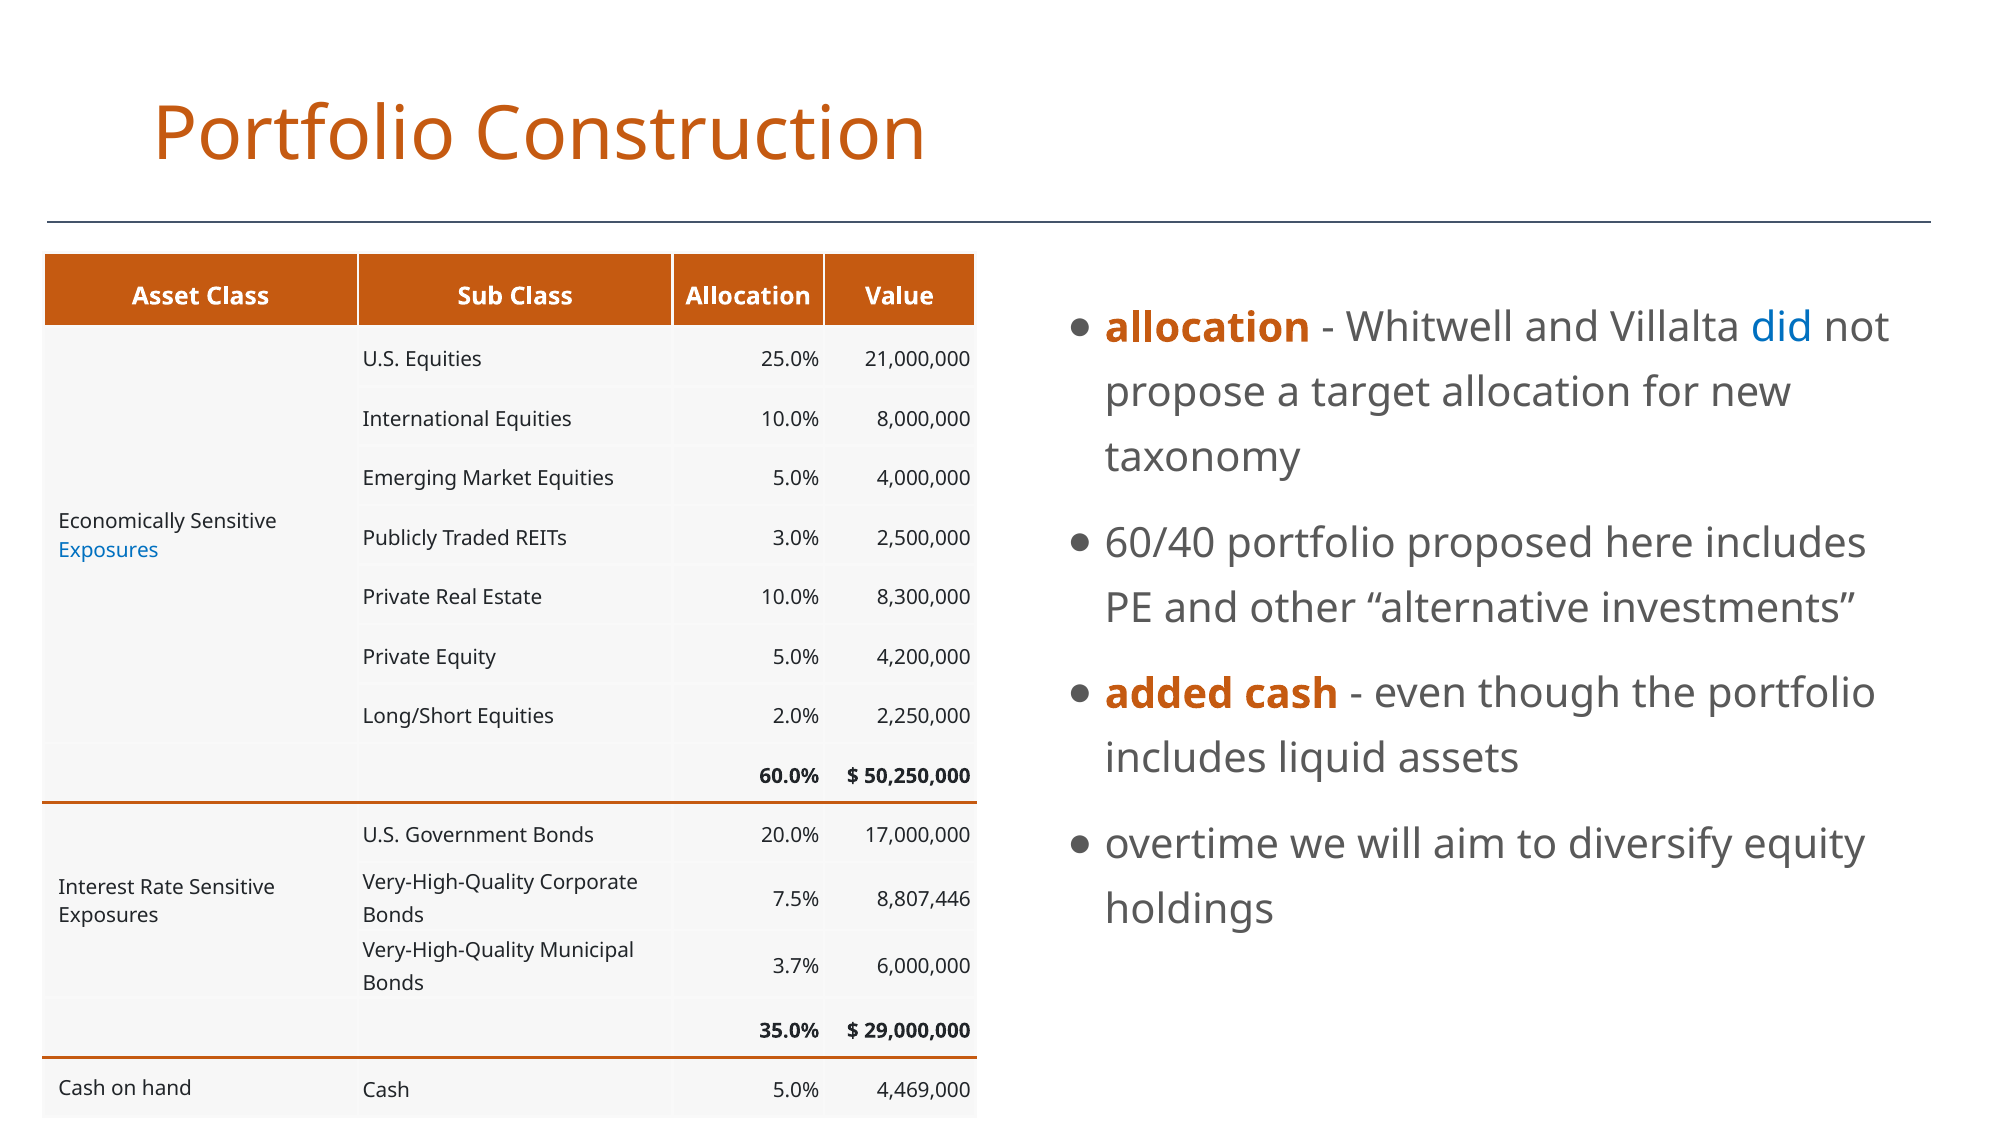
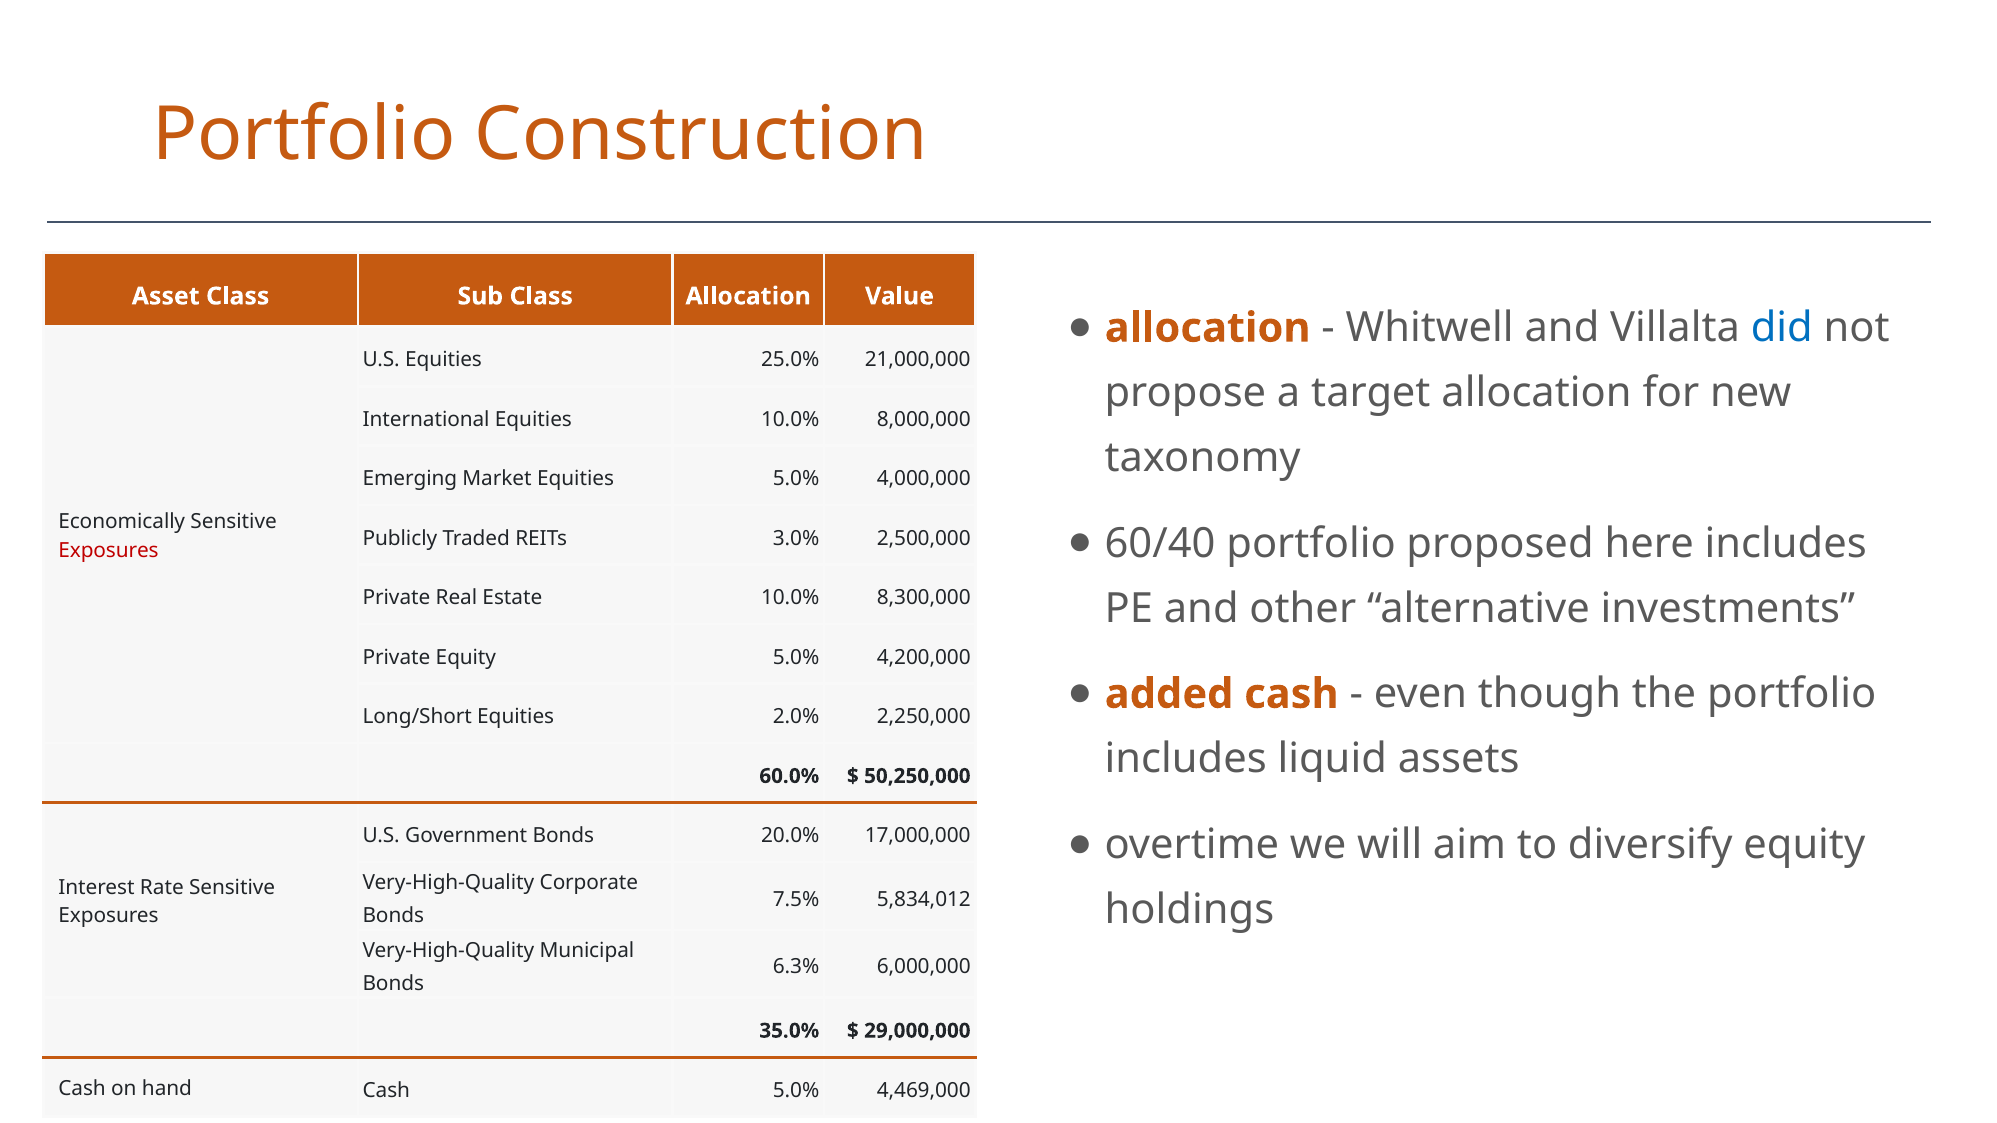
Exposures at (109, 550) colour: blue -> red
8,807,446: 8,807,446 -> 5,834,012
3.7%: 3.7% -> 6.3%
